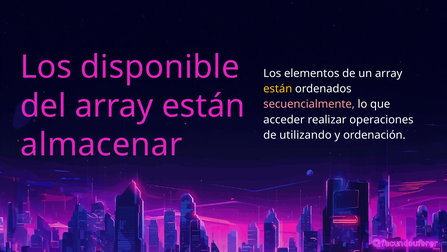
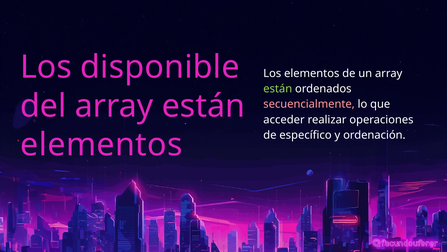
están at (278, 89) colour: yellow -> light green
utilizando: utilizando -> específico
almacenar at (101, 145): almacenar -> elementos
